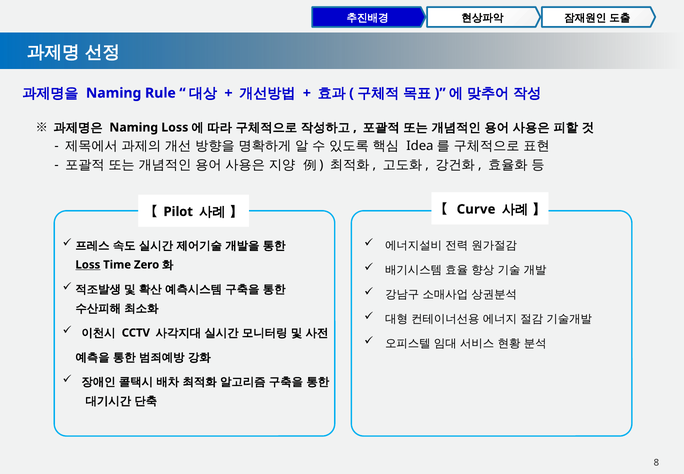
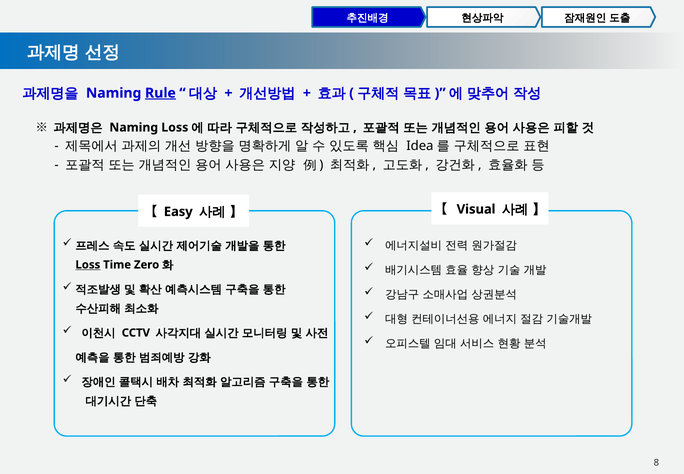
Rule underline: none -> present
Pilot: Pilot -> Easy
Curve: Curve -> Visual
